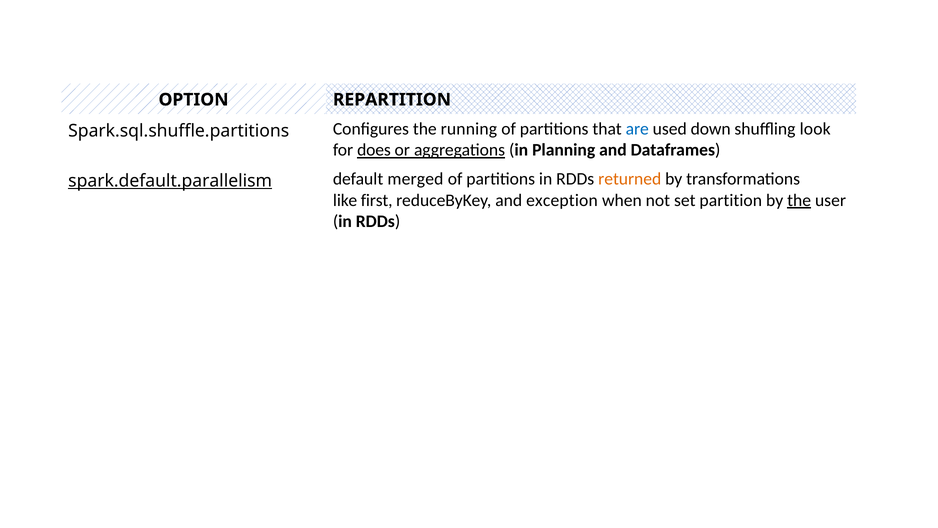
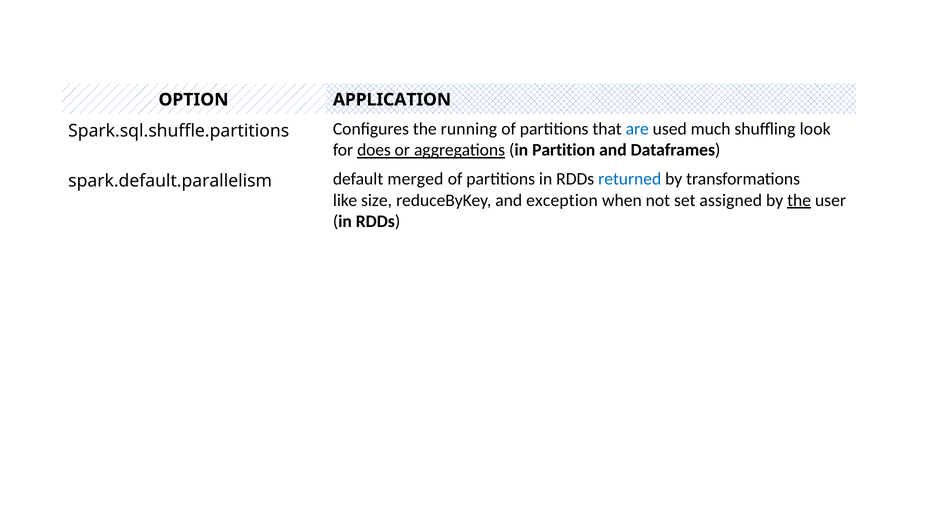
REPARTITION: REPARTITION -> APPLICATION
down: down -> much
Planning: Planning -> Partition
spark.default.parallelism underline: present -> none
returned colour: orange -> blue
first: first -> size
partition: partition -> assigned
